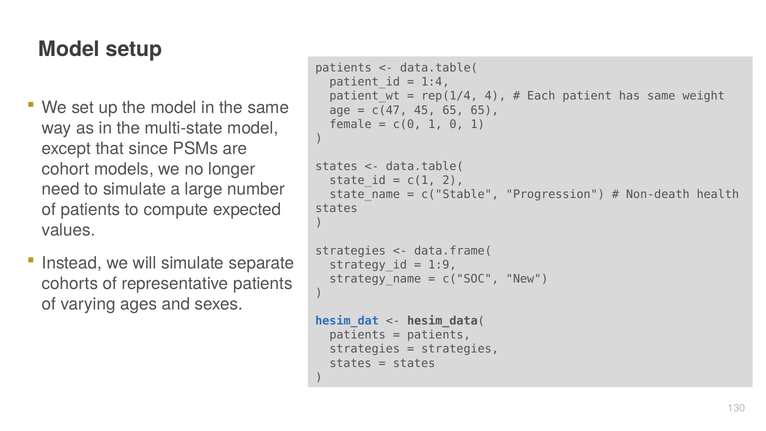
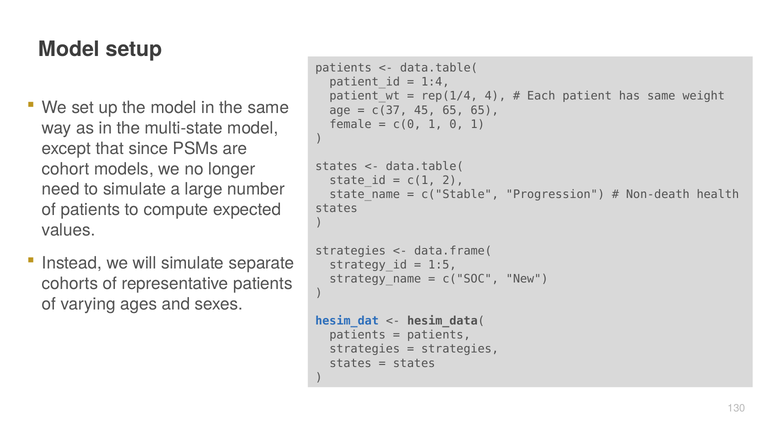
c(47: c(47 -> c(37
1:9: 1:9 -> 1:5
